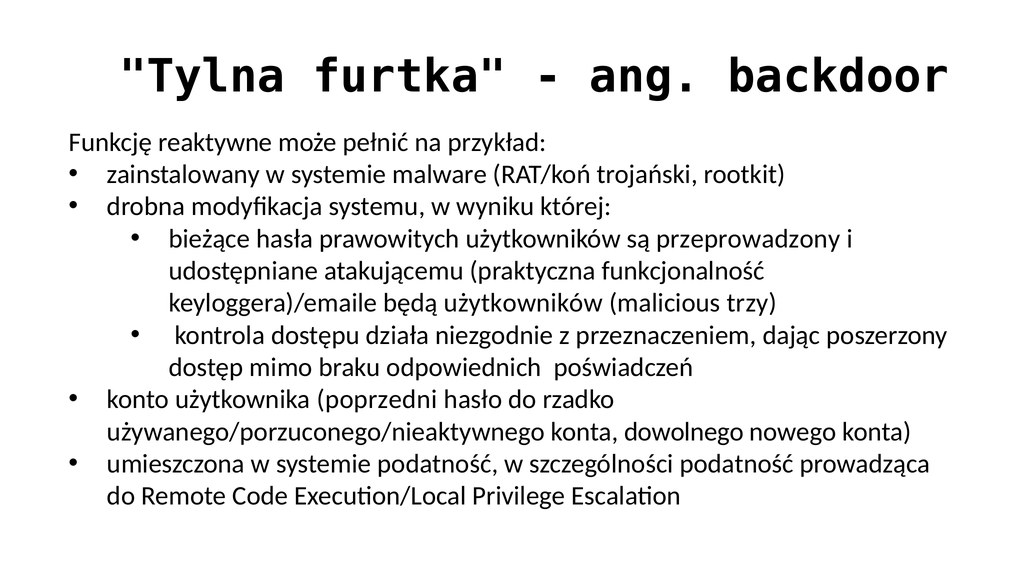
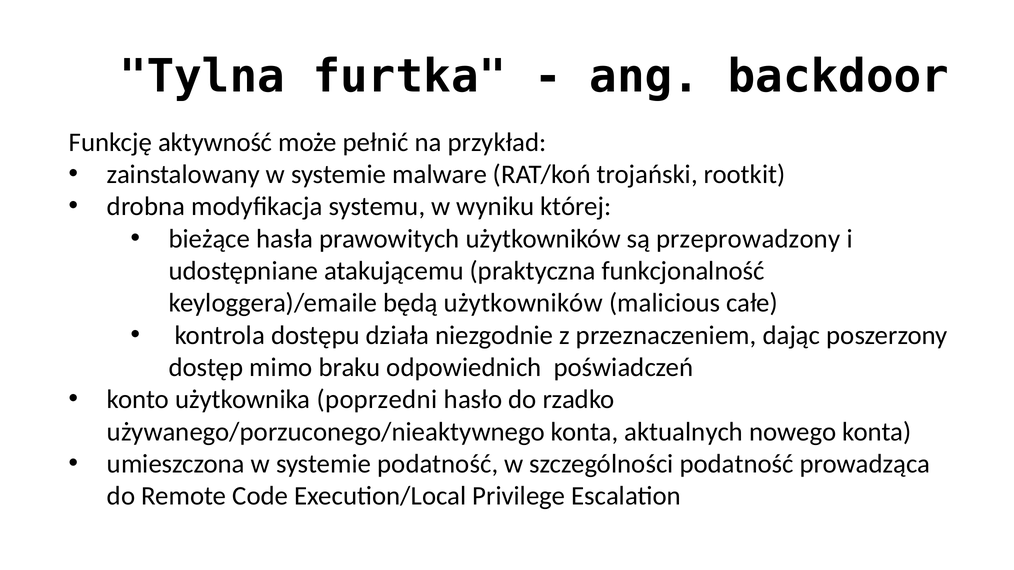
reaktywne: reaktywne -> aktywność
trzy: trzy -> całe
dowolnego: dowolnego -> aktualnych
